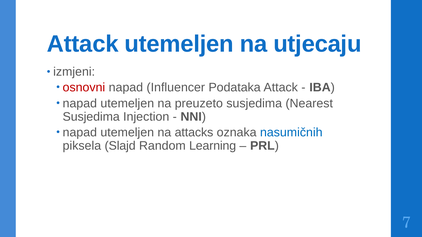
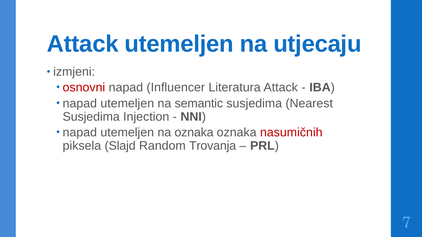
Podataka: Podataka -> Literatura
preuzeto: preuzeto -> semantic
na attacks: attacks -> oznaka
nasumičnih colour: blue -> red
Learning: Learning -> Trovanja
